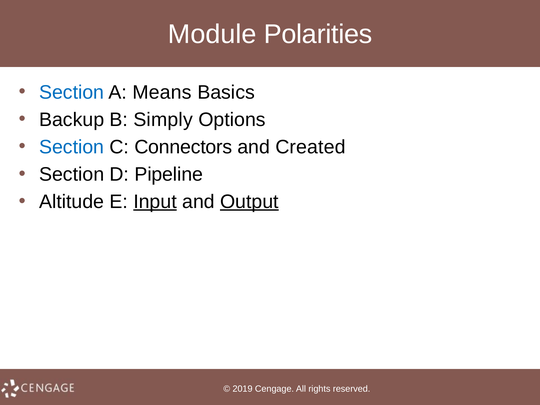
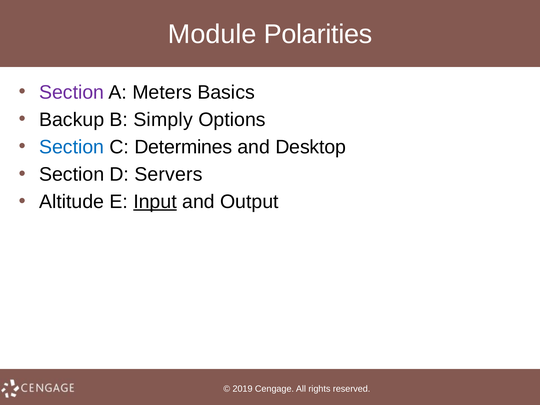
Section at (72, 92) colour: blue -> purple
Means: Means -> Meters
Connectors: Connectors -> Determines
Created: Created -> Desktop
Pipeline: Pipeline -> Servers
Output underline: present -> none
